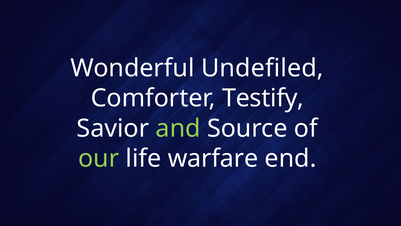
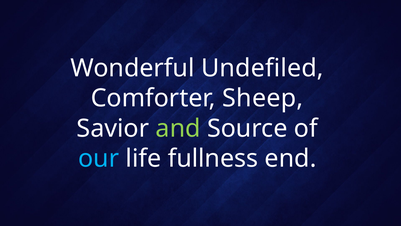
Testify: Testify -> Sheep
our colour: light green -> light blue
warfare: warfare -> fullness
